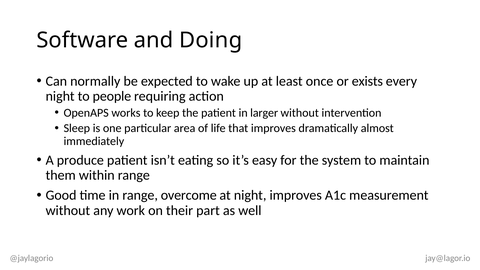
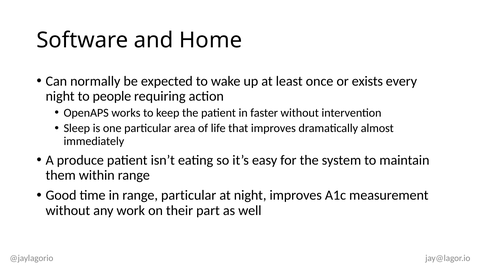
Doing: Doing -> Home
larger: larger -> faster
range overcome: overcome -> particular
